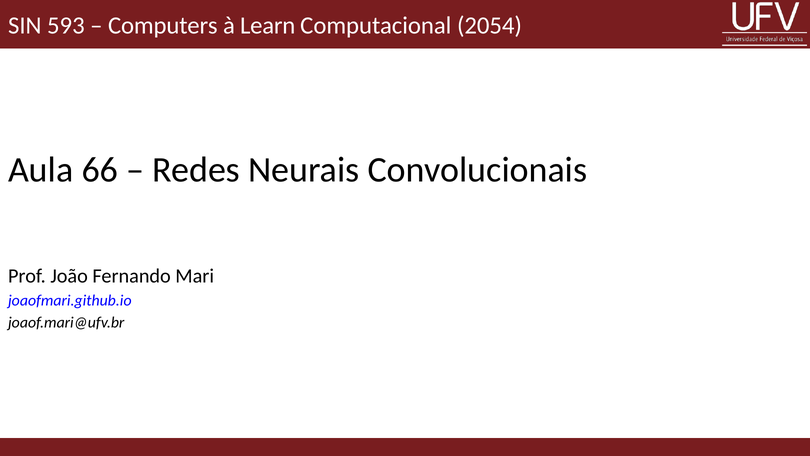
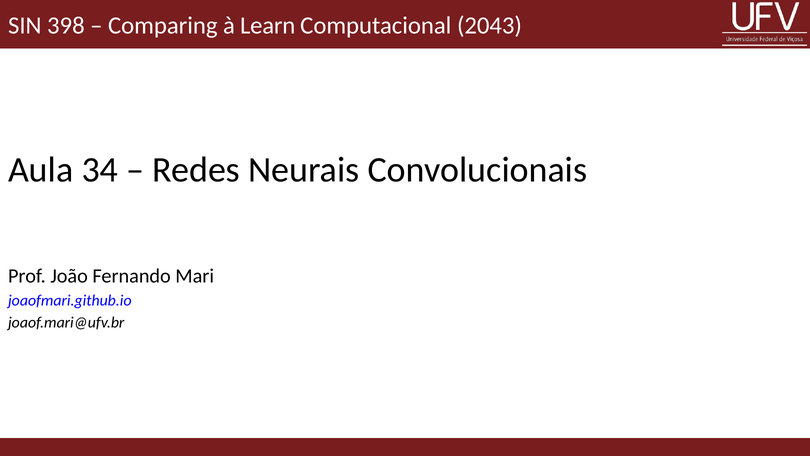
593: 593 -> 398
Computers: Computers -> Comparing
2054: 2054 -> 2043
66: 66 -> 34
